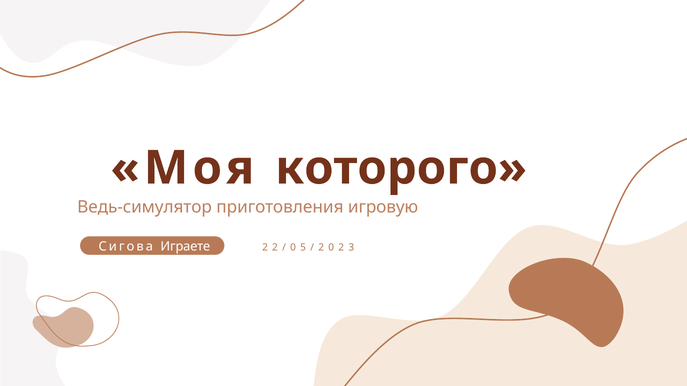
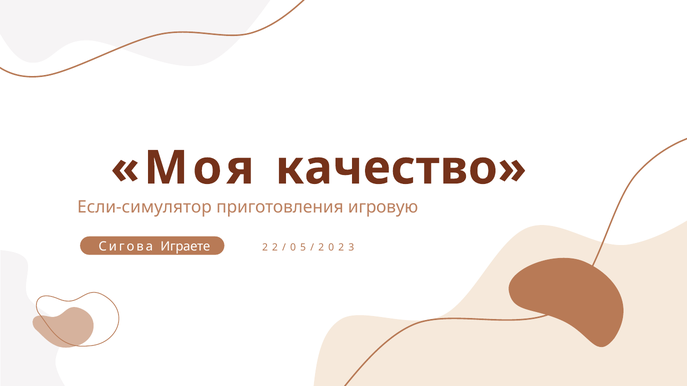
которого: которого -> качество
Ведь-симулятор: Ведь-симулятор -> Если-симулятор
